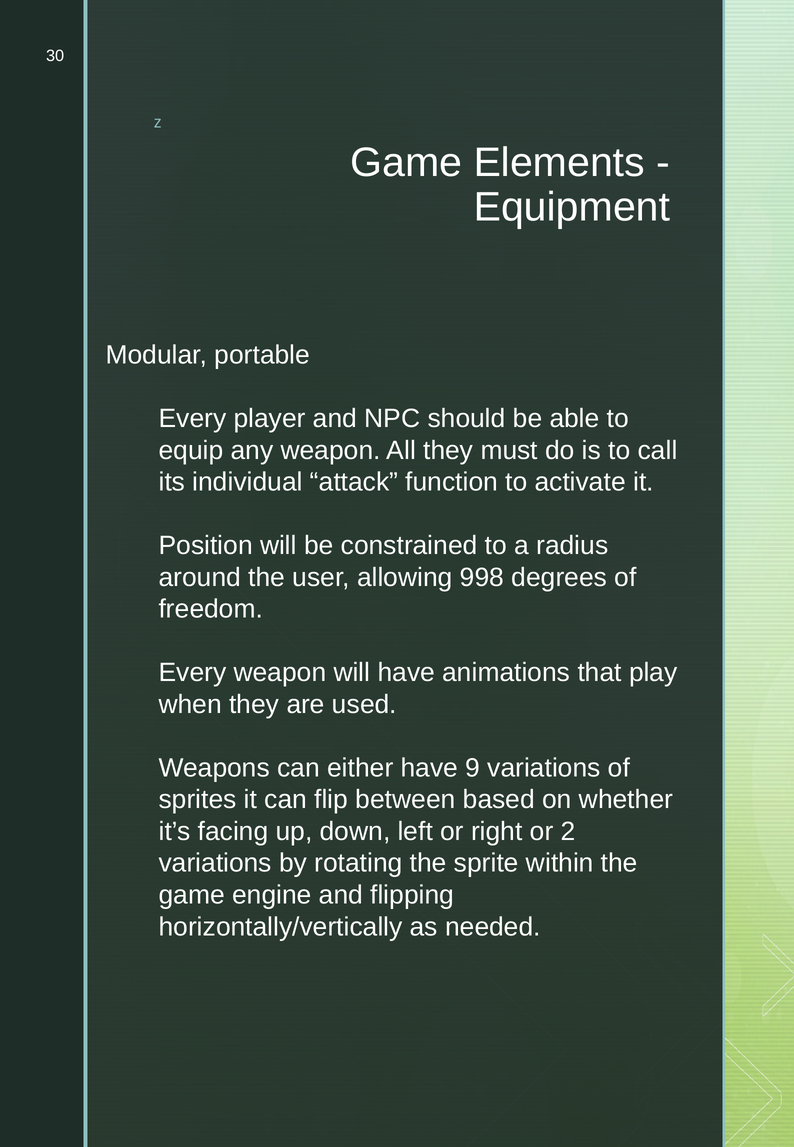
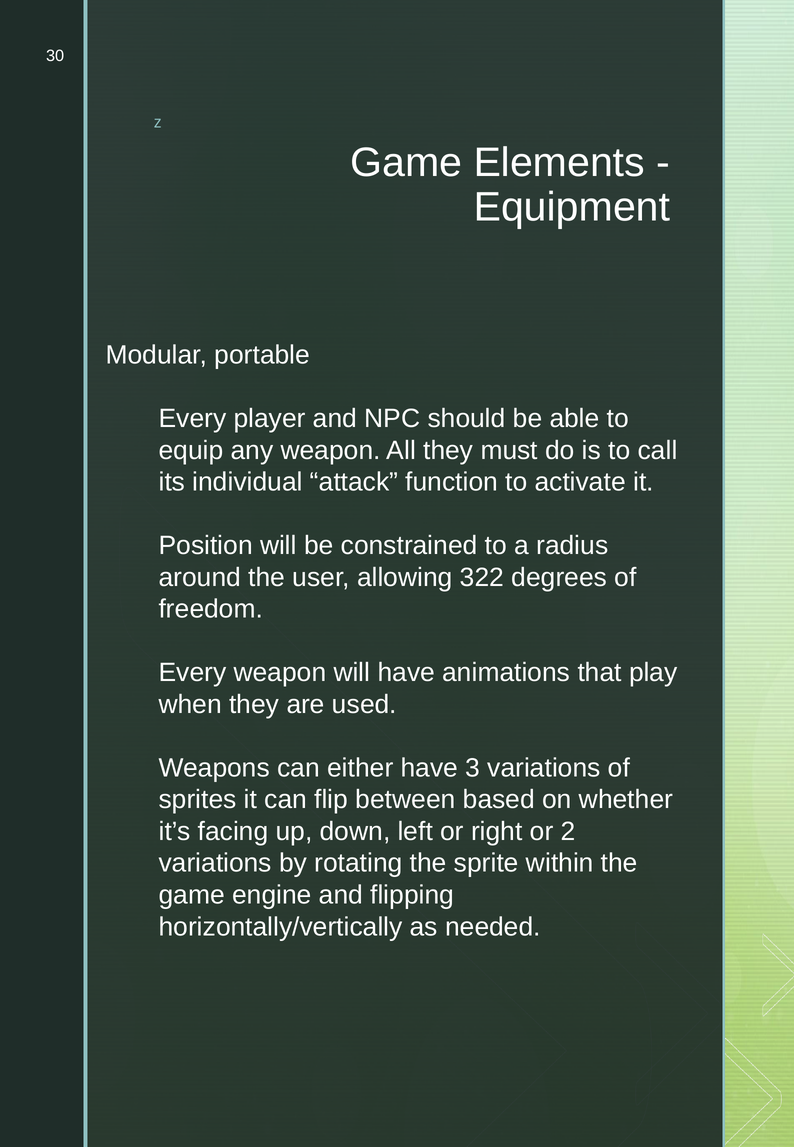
998: 998 -> 322
9: 9 -> 3
